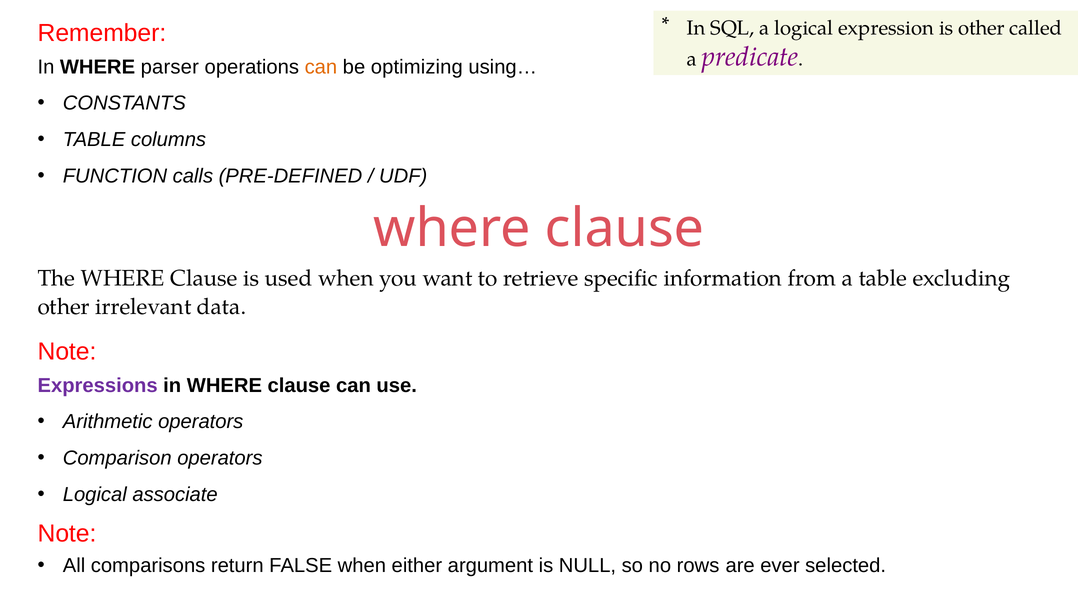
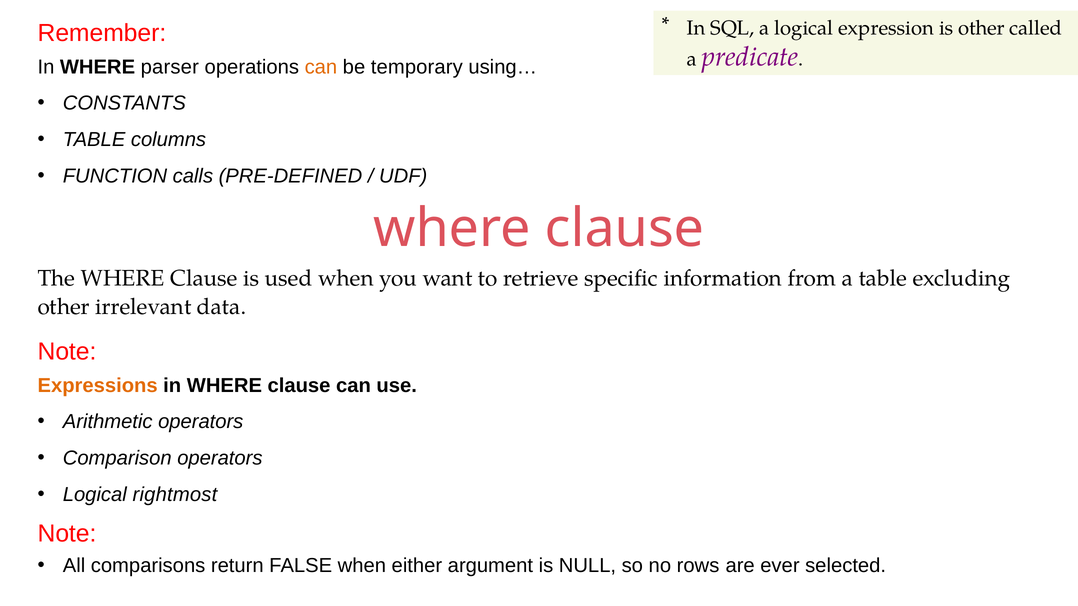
optimizing: optimizing -> temporary
Expressions colour: purple -> orange
associate: associate -> rightmost
